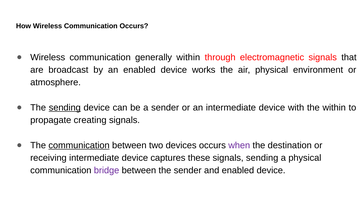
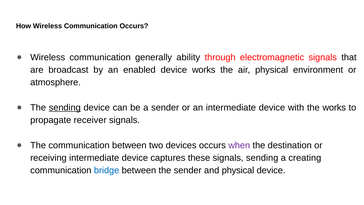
generally within: within -> ability
the within: within -> works
creating: creating -> receiver
communication at (79, 145) underline: present -> none
a physical: physical -> creating
bridge colour: purple -> blue
and enabled: enabled -> physical
